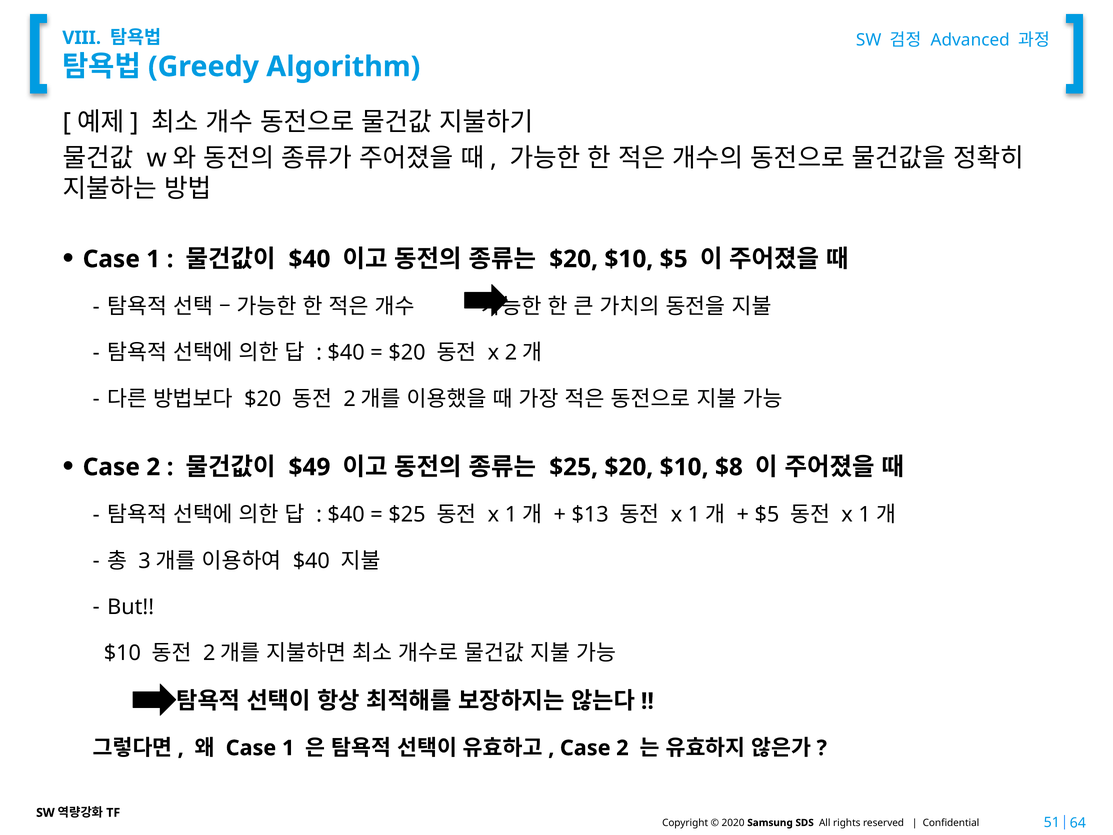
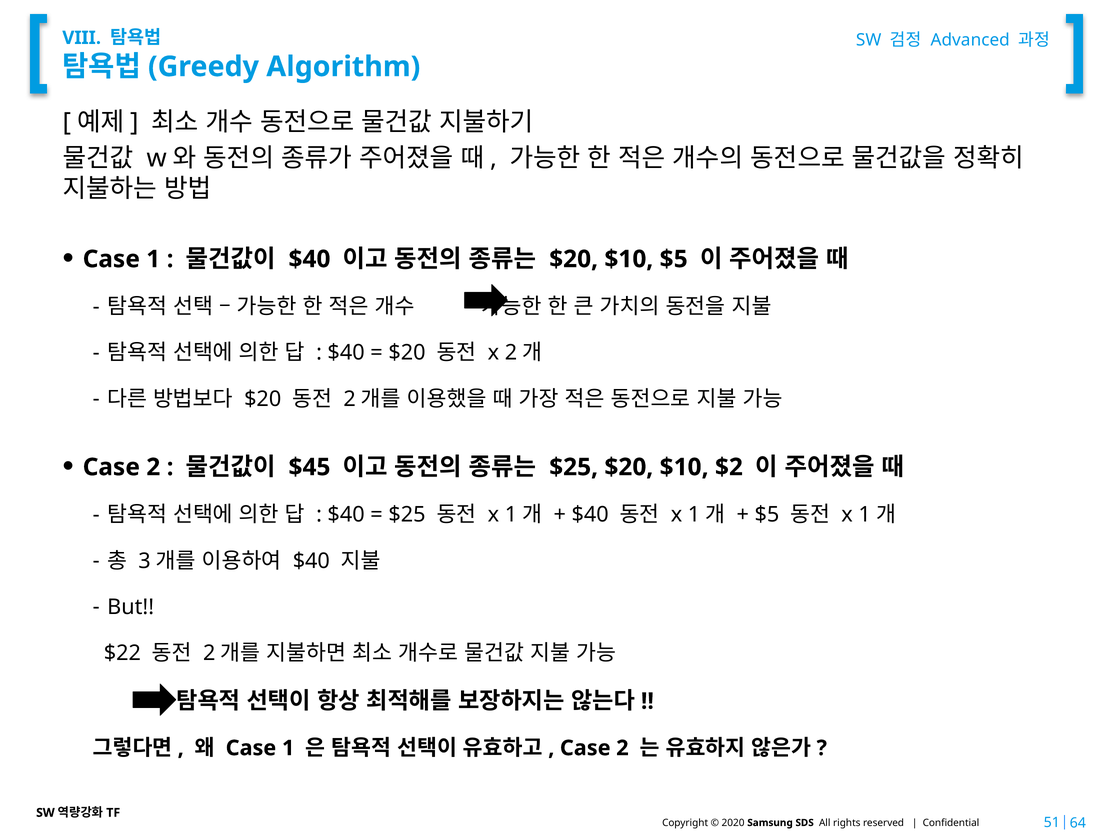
$49: $49 -> $45
$8: $8 -> $2
$13 at (590, 515): $13 -> $40
$10 at (122, 653): $10 -> $22
